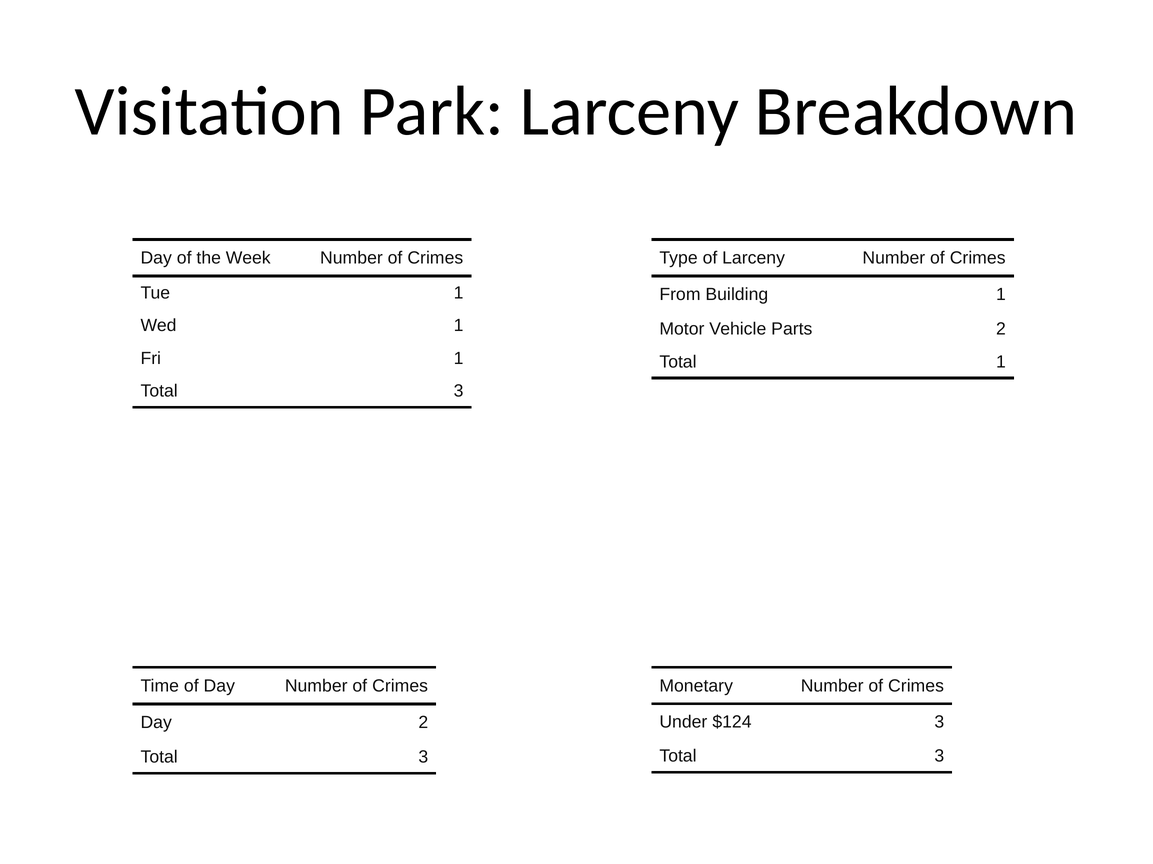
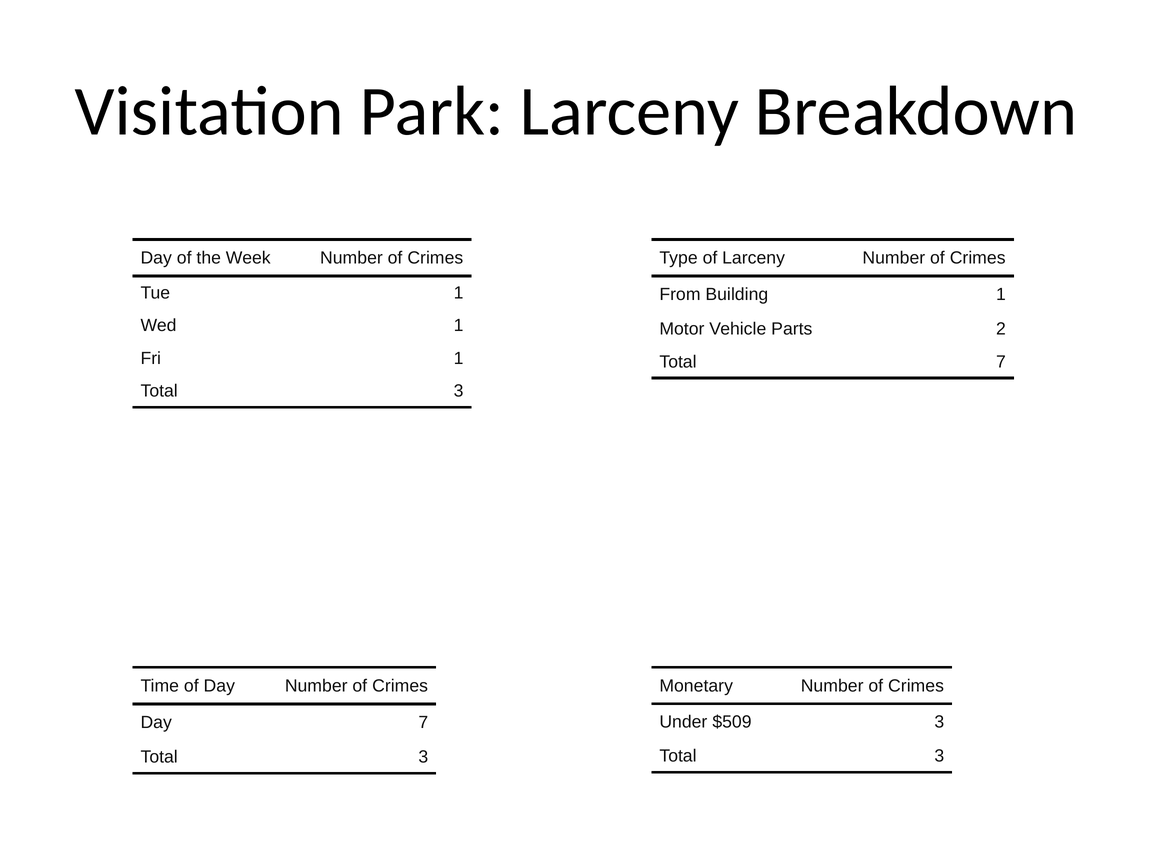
Total 1: 1 -> 7
$124: $124 -> $509
Day 2: 2 -> 7
